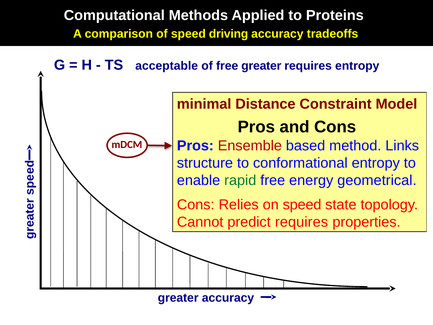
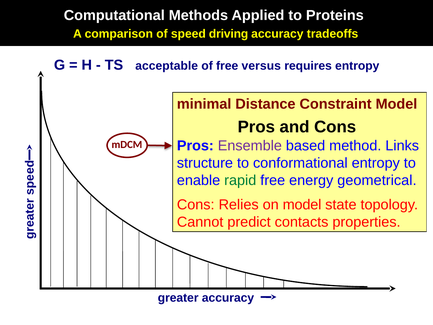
free greater: greater -> versus
Ensemble colour: red -> purple
on speed: speed -> model
predict requires: requires -> contacts
